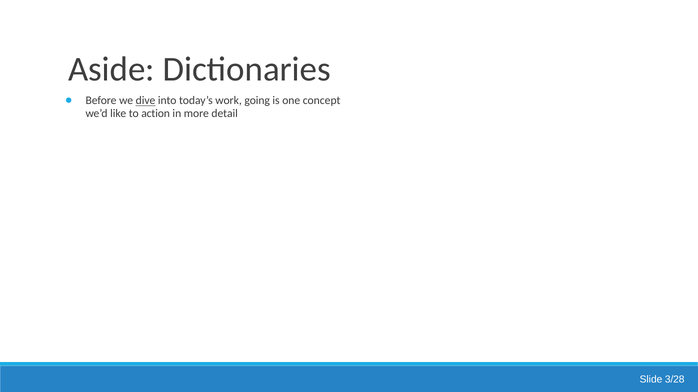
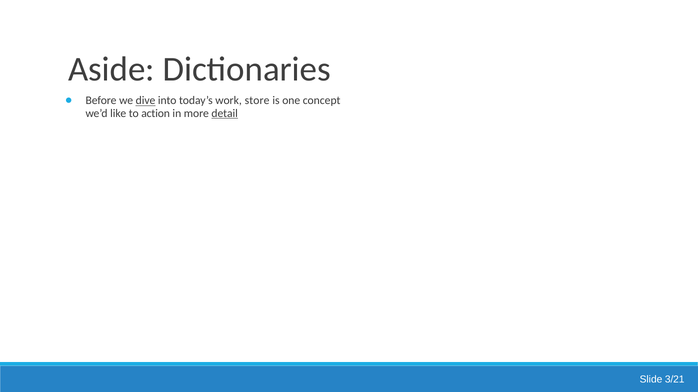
going: going -> store
detail underline: none -> present
3/28: 3/28 -> 3/21
